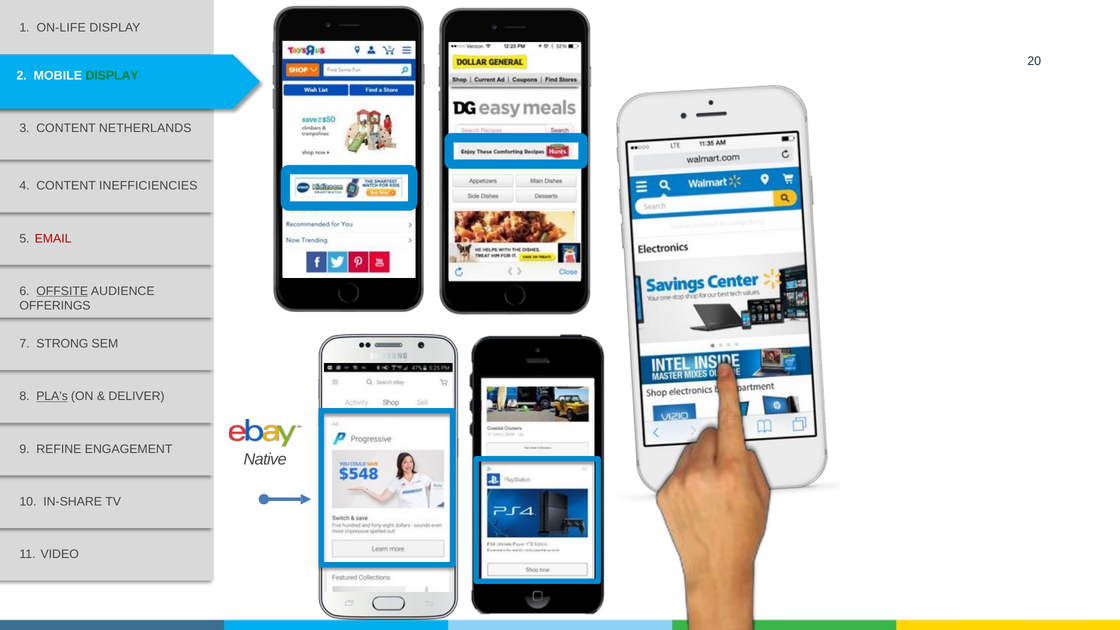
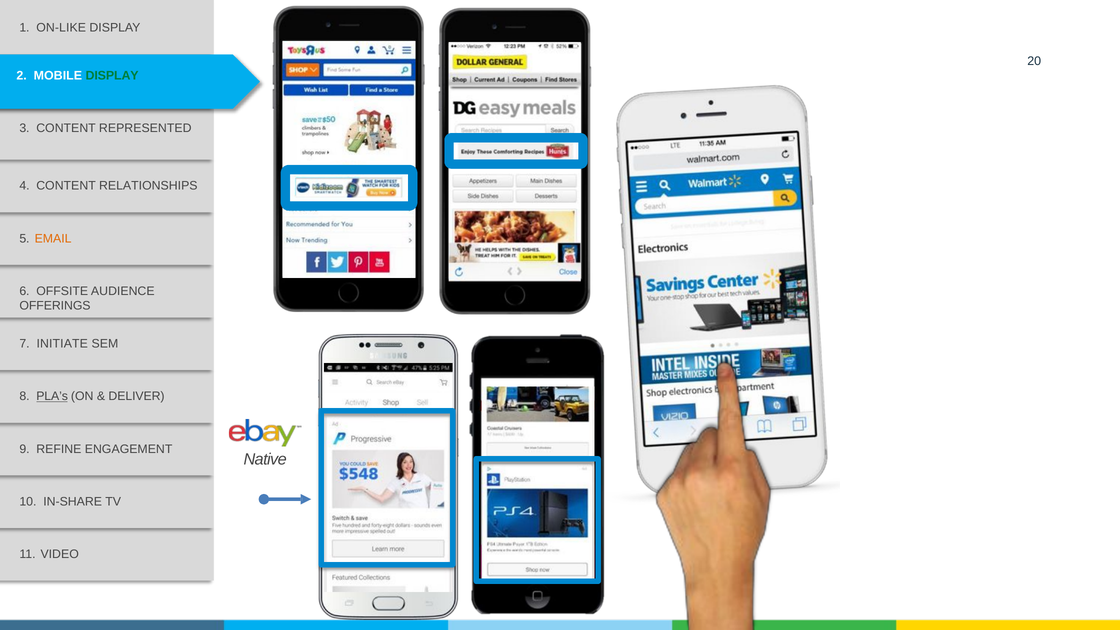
ON-LIFE: ON-LIFE -> ON-LIKE
NETHERLANDS: NETHERLANDS -> REPRESENTED
INEFFICIENCIES: INEFFICIENCIES -> RELATIONSHIPS
EMAIL colour: red -> orange
OFFSITE underline: present -> none
STRONG: STRONG -> INITIATE
